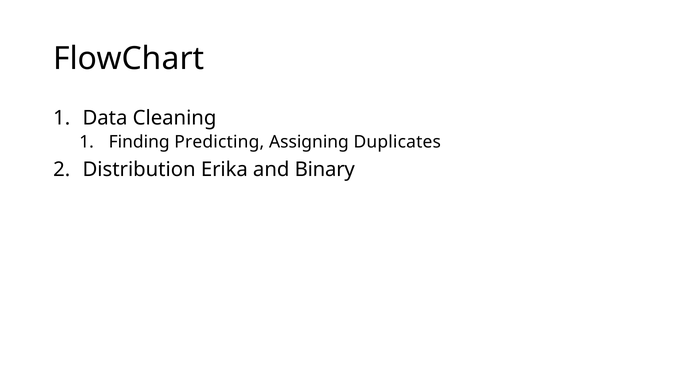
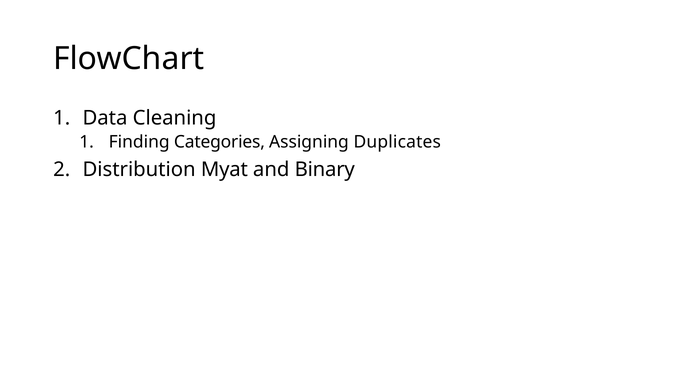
Predicting: Predicting -> Categories
Erika: Erika -> Myat
